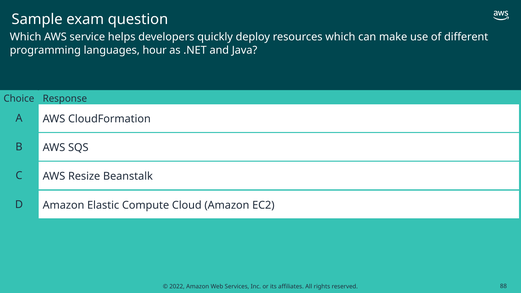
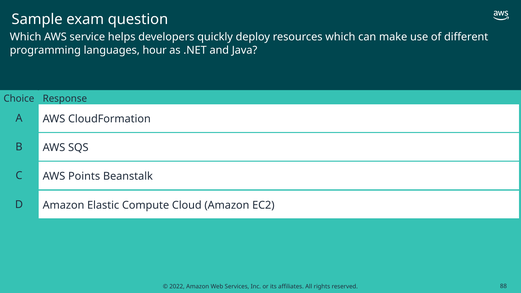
Resize: Resize -> Points
